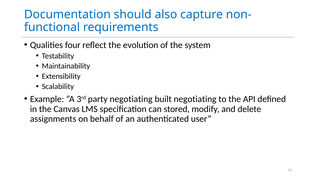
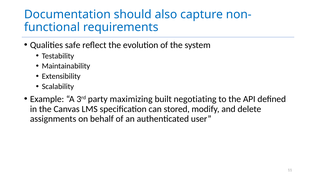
four: four -> safe
party negotiating: negotiating -> maximizing
